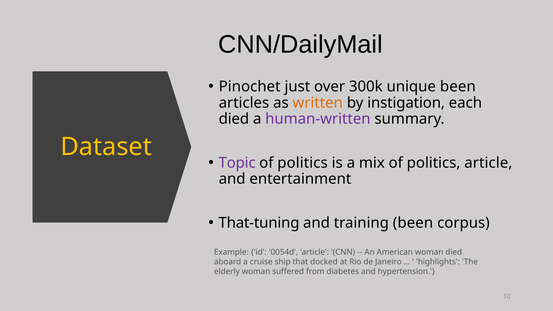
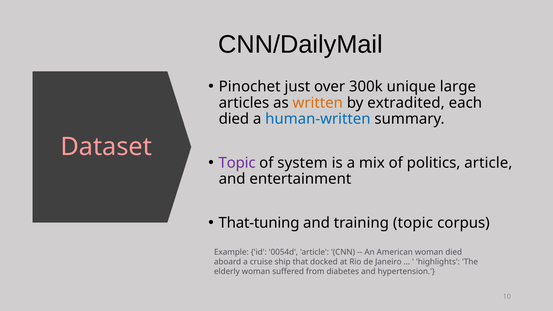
unique been: been -> large
instigation: instigation -> extradited
human-written colour: purple -> blue
Dataset colour: yellow -> pink
politics at (303, 163): politics -> system
training been: been -> topic
